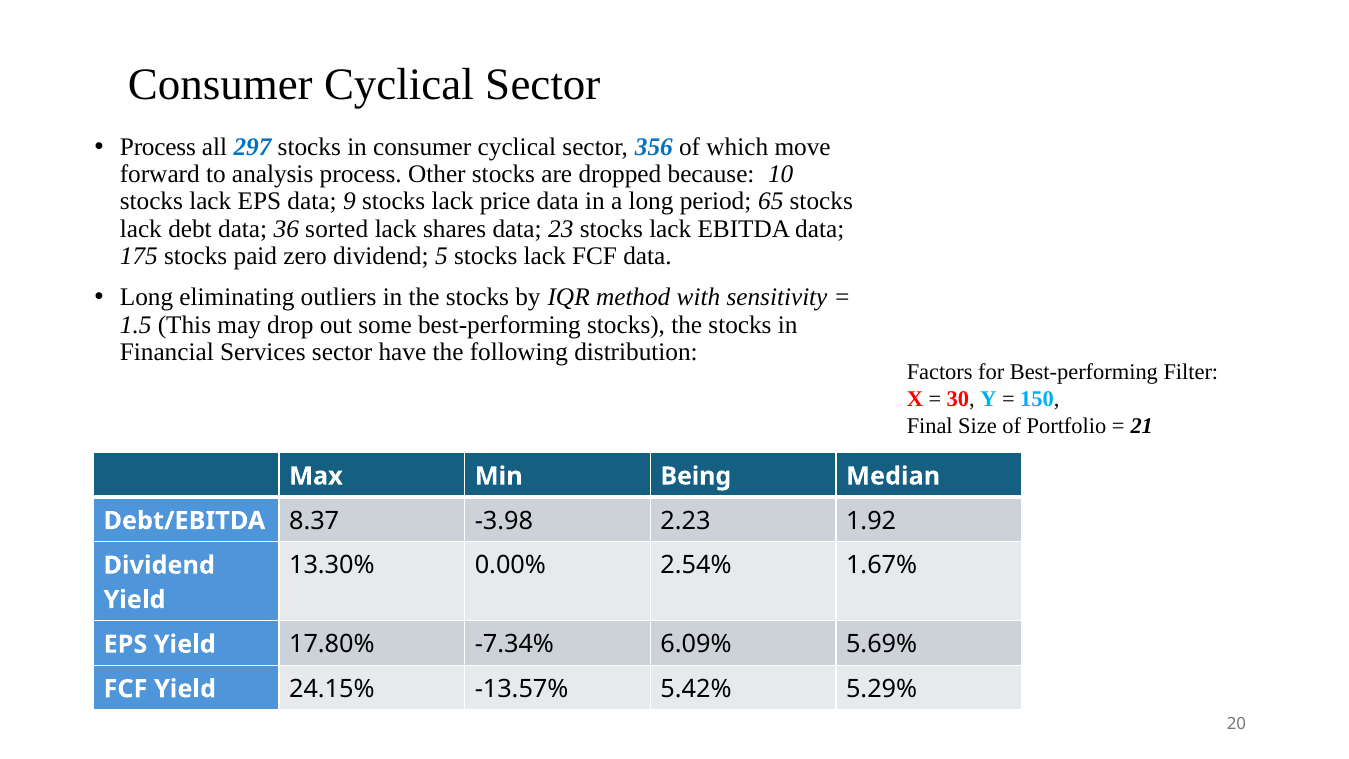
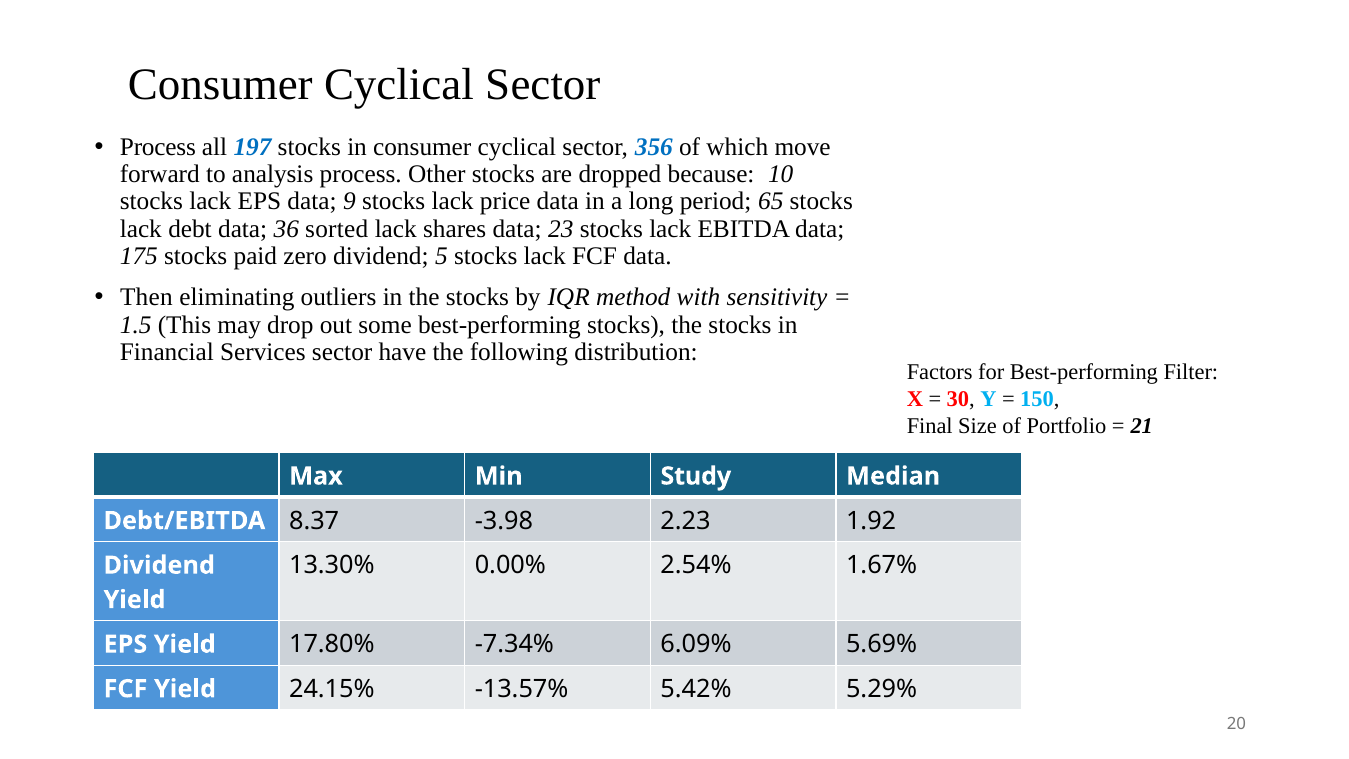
297: 297 -> 197
Long at (147, 297): Long -> Then
Being: Being -> Study
